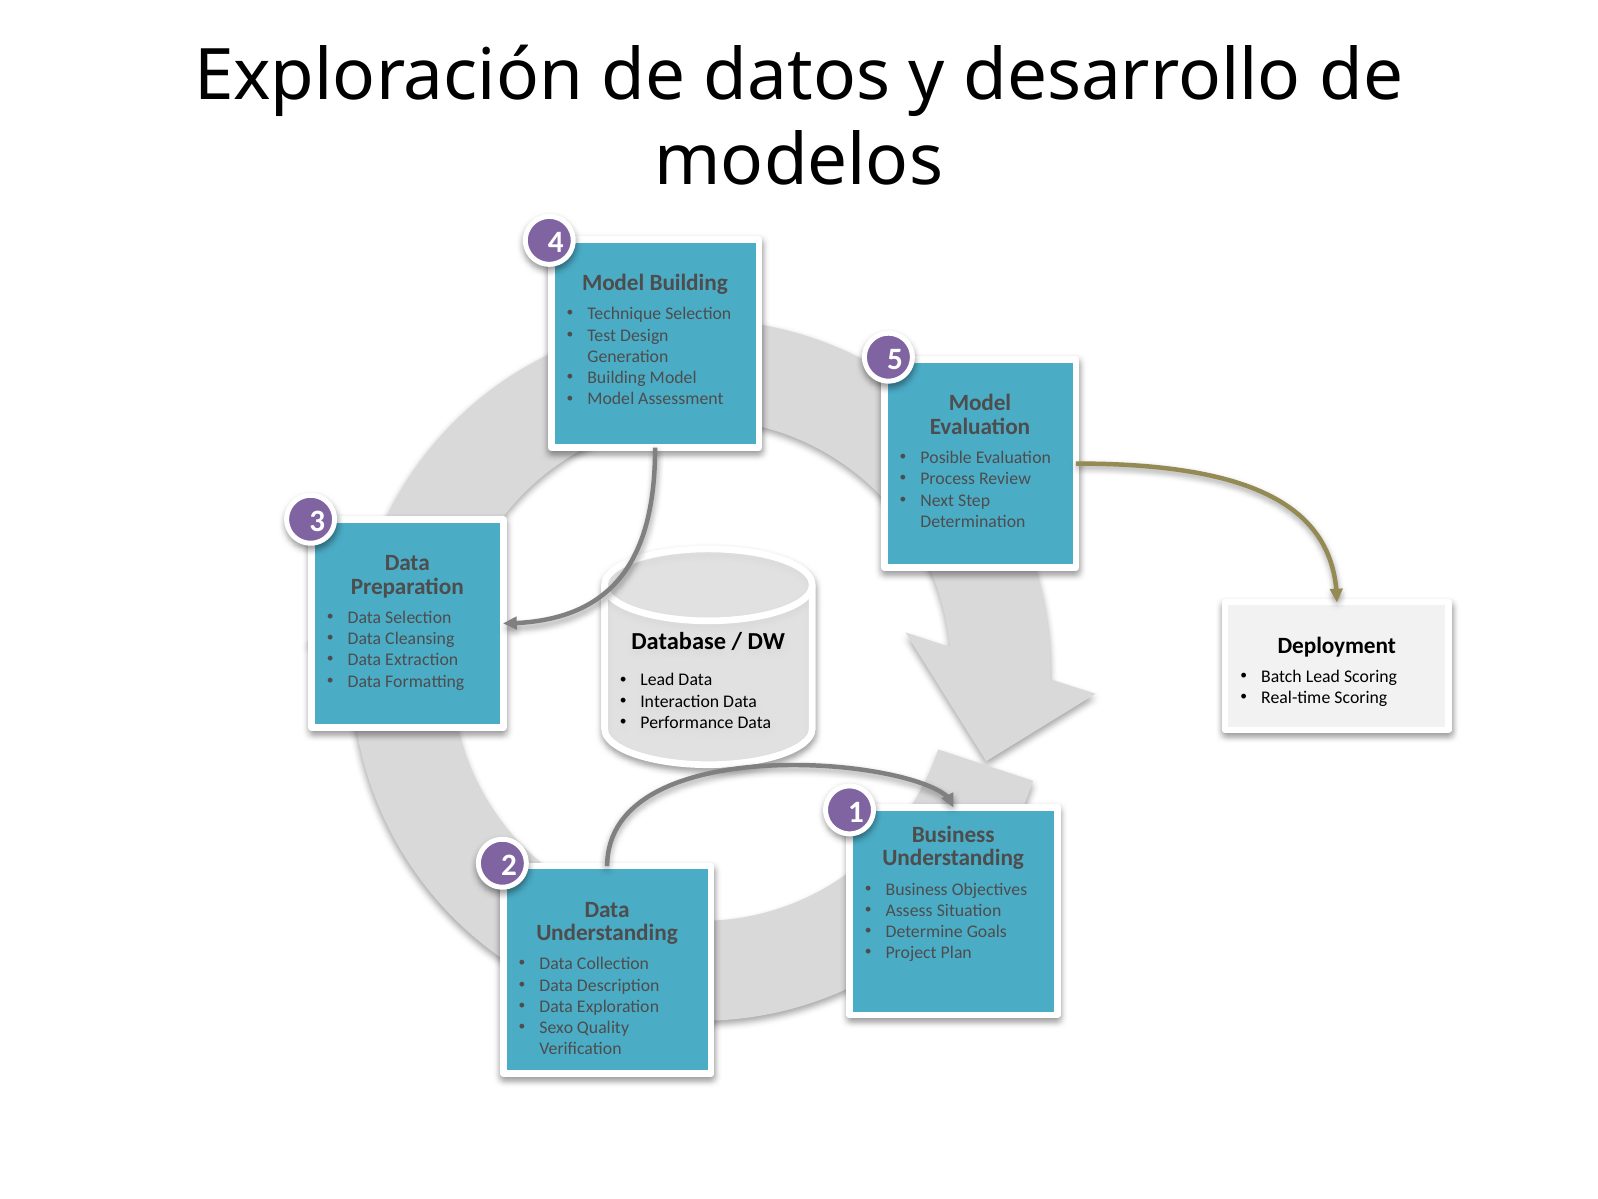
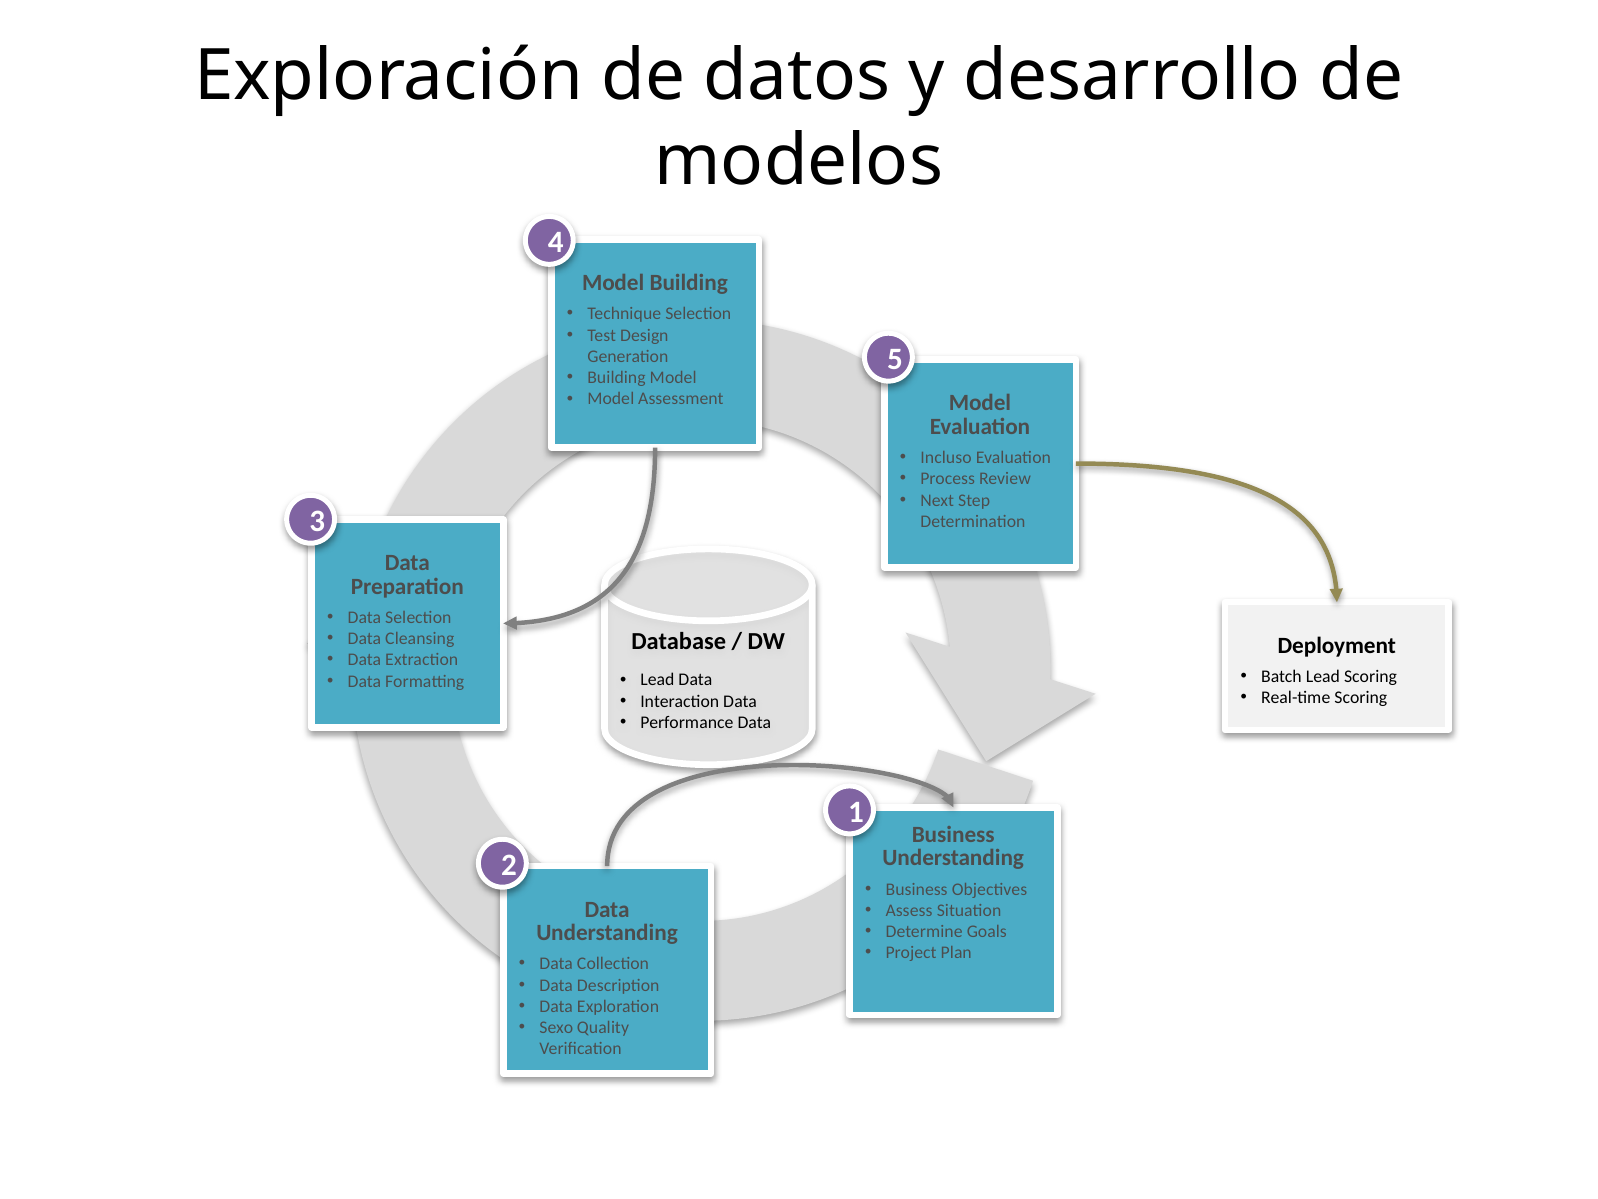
Posible: Posible -> Incluso
